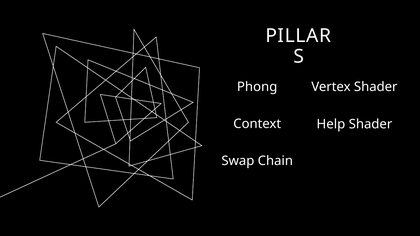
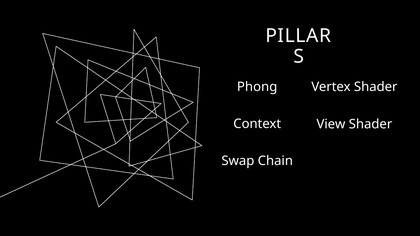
Help: Help -> View
